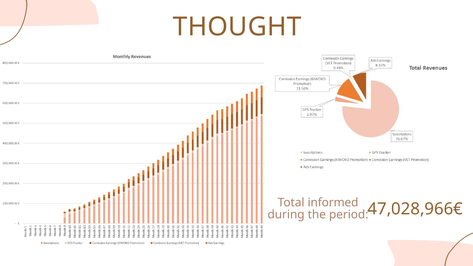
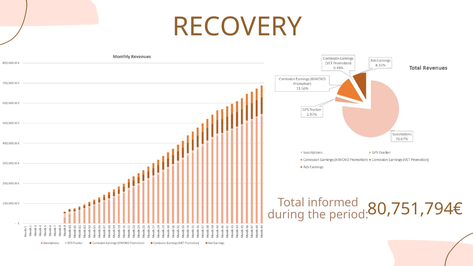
THOUGHT: THOUGHT -> RECOVERY
47,028,966€: 47,028,966€ -> 80,751,794€
